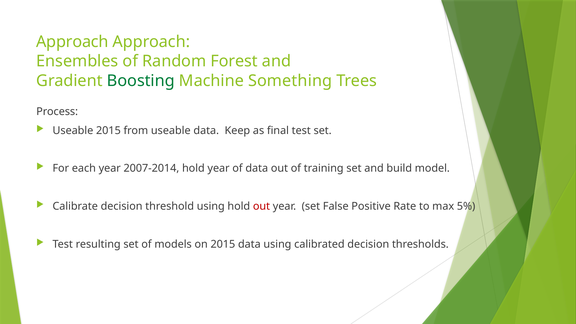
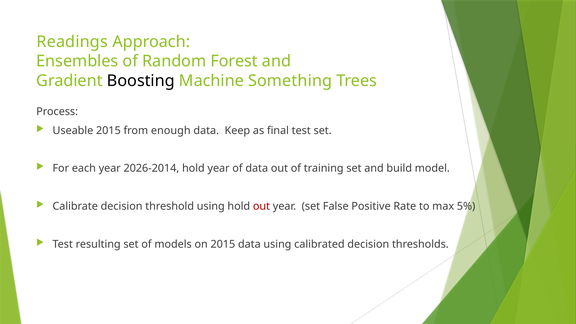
Approach at (72, 42): Approach -> Readings
Boosting colour: green -> black
from useable: useable -> enough
2007-2014: 2007-2014 -> 2026-2014
